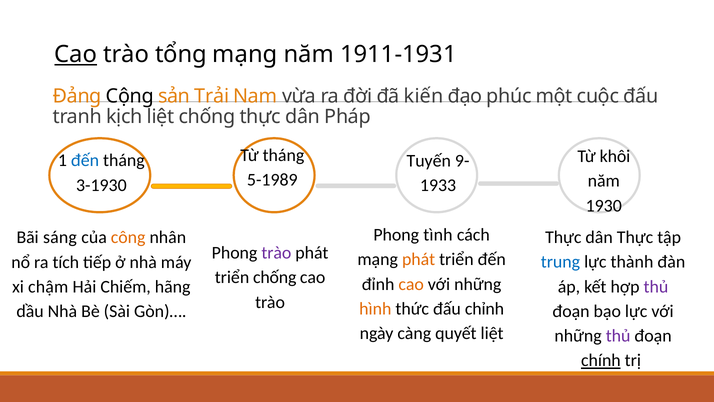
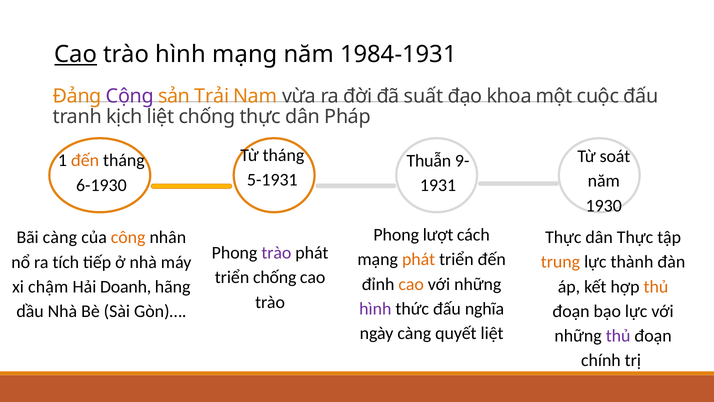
trào tổng: tổng -> hình
1911-1931: 1911-1931 -> 1984-1931
Cộng colour: black -> purple
kiến: kiến -> suất
phúc: phúc -> khoa
khôi: khôi -> soát
đến at (85, 160) colour: blue -> orange
Tuyến: Tuyến -> Thuẫn
5-1989: 5-1989 -> 5-1931
3-1930: 3-1930 -> 6-1930
1933: 1933 -> 1931
tình: tình -> lượt
Bãi sáng: sáng -> càng
trung colour: blue -> orange
thủ at (656, 286) colour: purple -> orange
Chiếm: Chiếm -> Doanh
hình at (375, 308) colour: orange -> purple
chỉnh: chỉnh -> nghĩa
chính underline: present -> none
